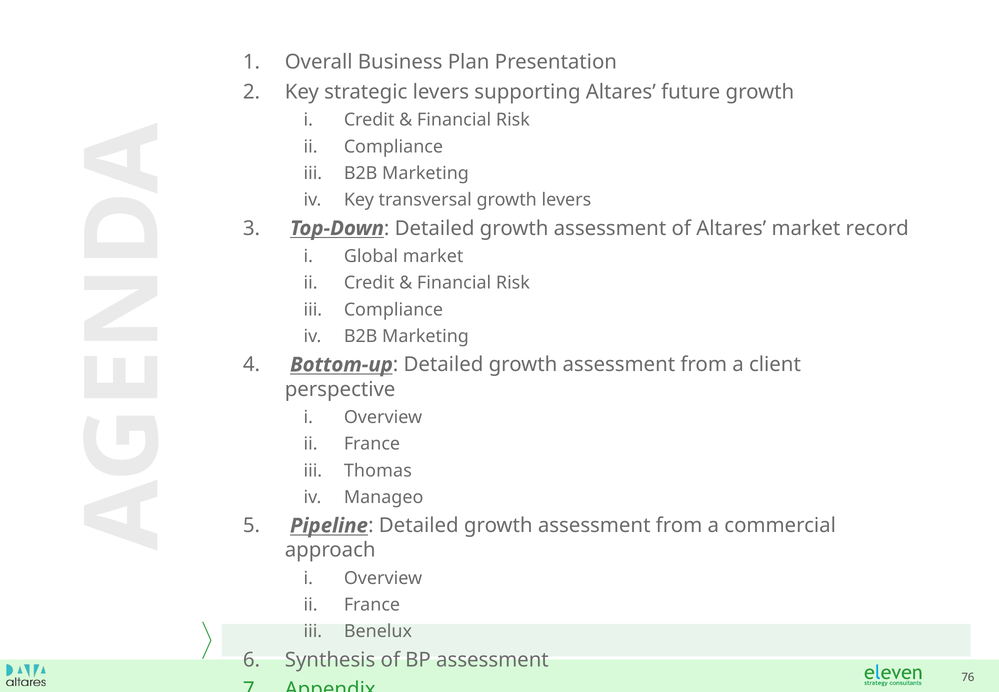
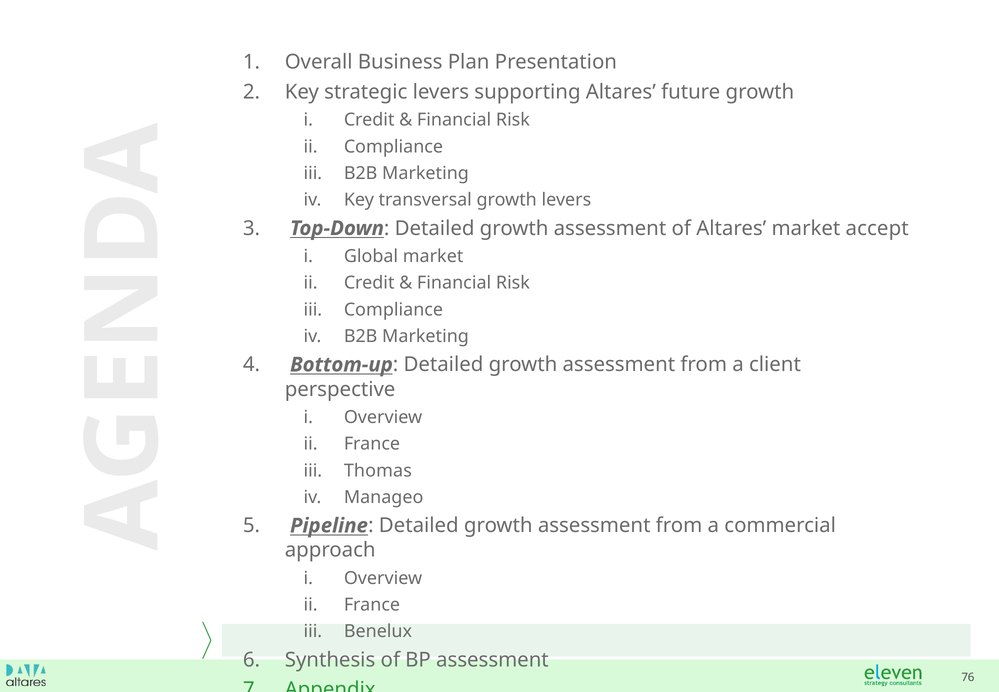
record: record -> accept
